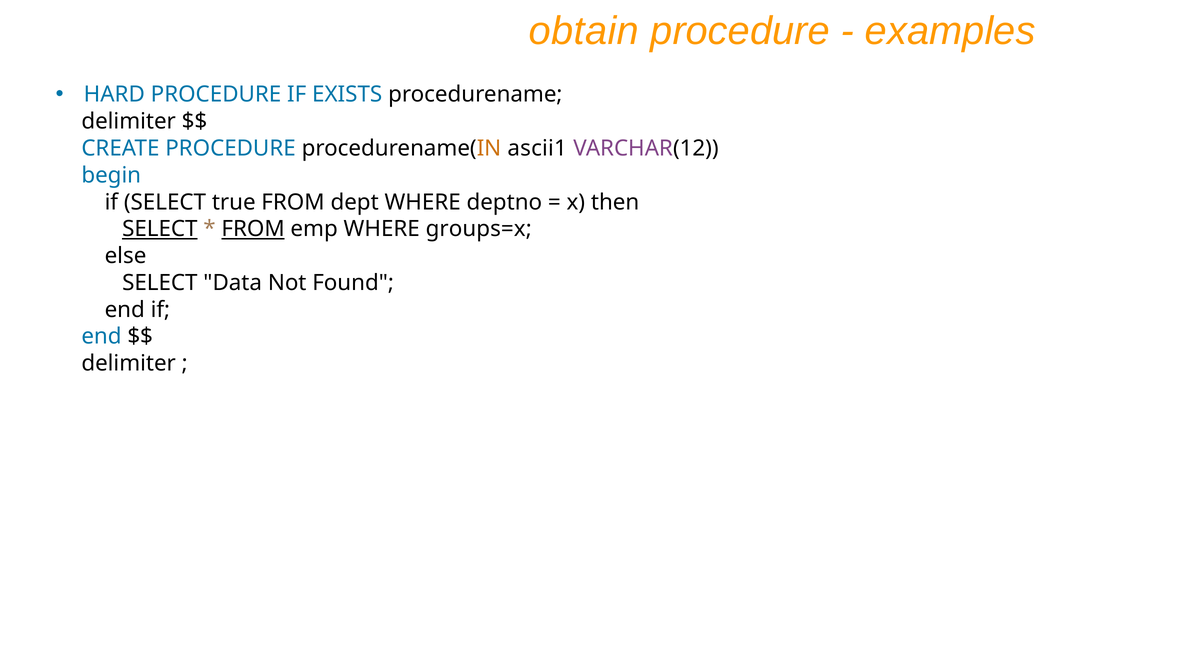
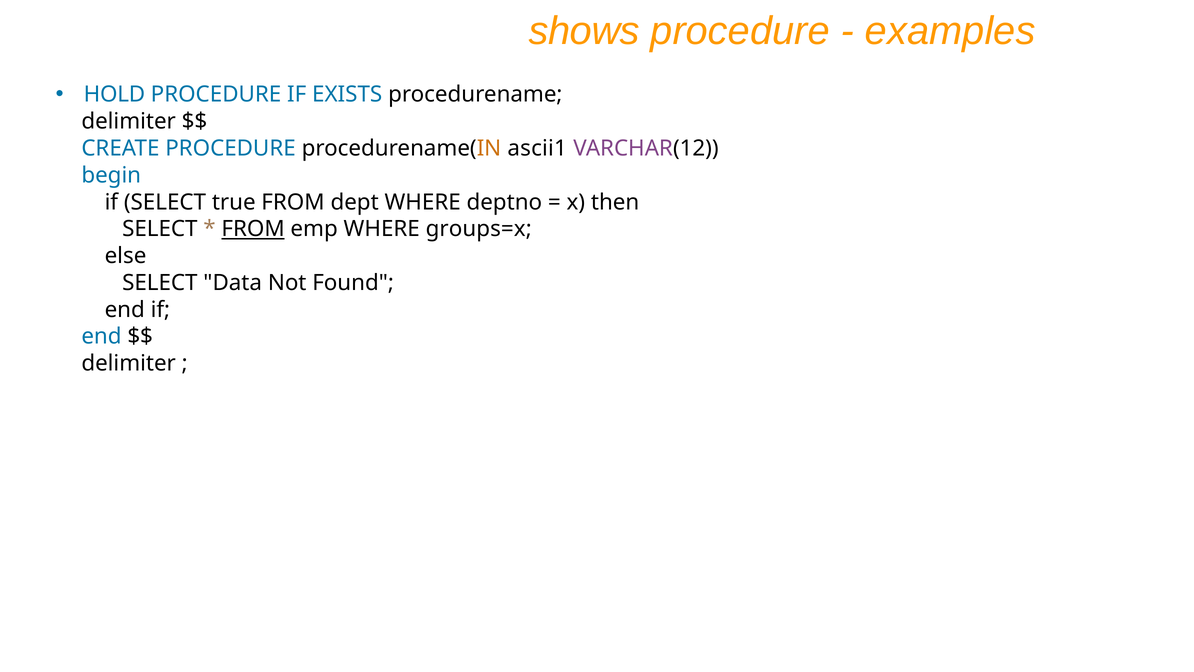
obtain: obtain -> shows
HARD: HARD -> HOLD
SELECT at (160, 229) underline: present -> none
